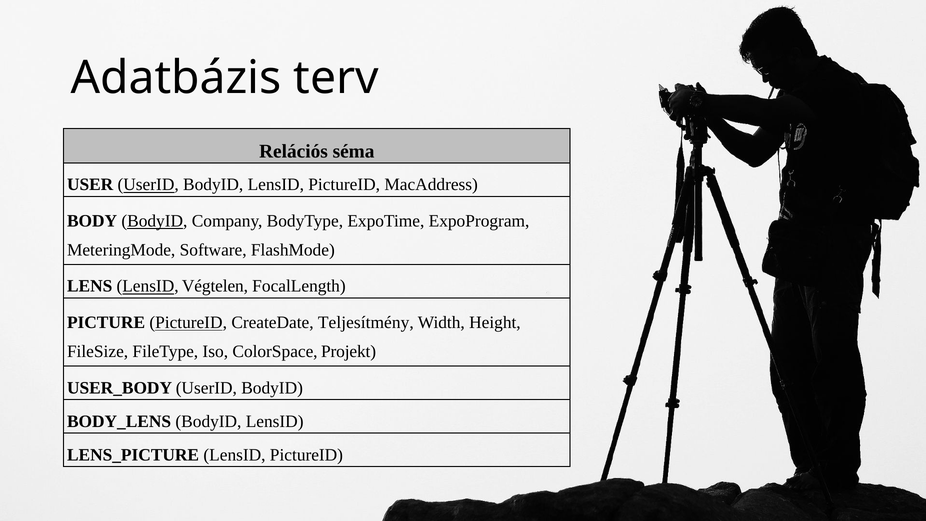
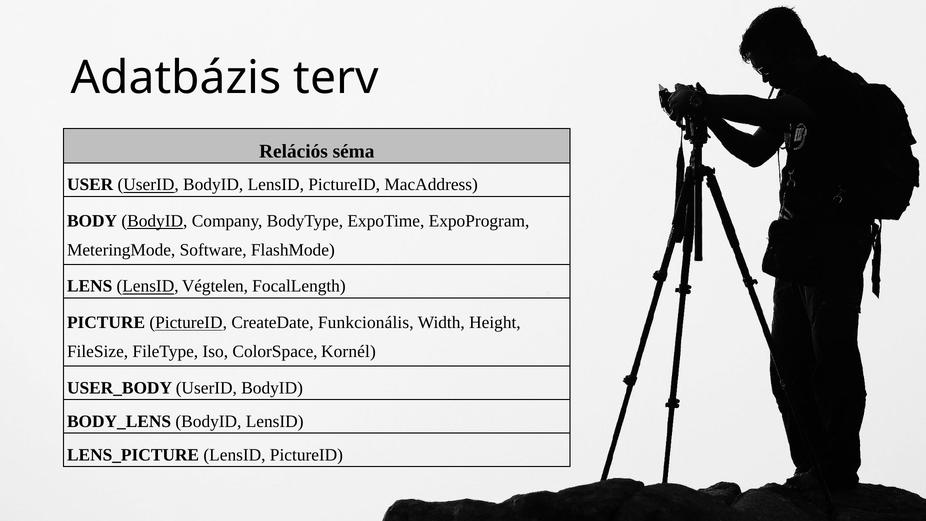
Teljesítmény: Teljesítmény -> Funkcionális
Projekt: Projekt -> Kornél
